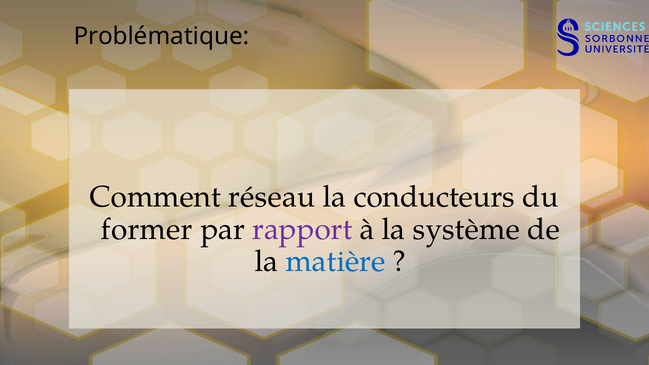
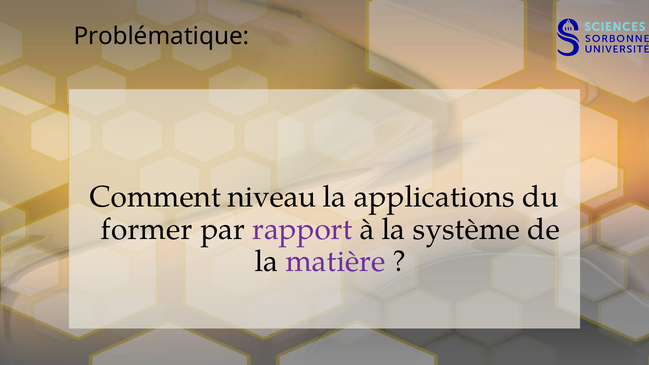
réseau: réseau -> niveau
conducteurs: conducteurs -> applications
matière colour: blue -> purple
